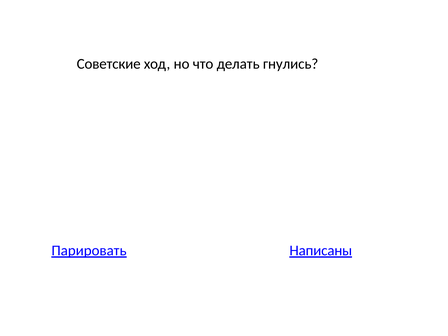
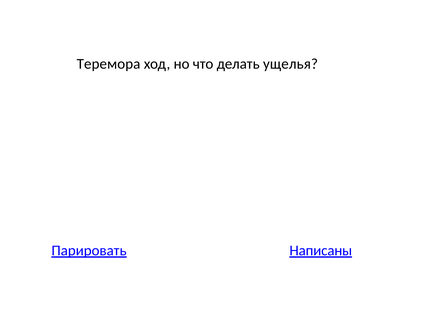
Советские: Советские -> Теремора
гнулись: гнулись -> ущелья
